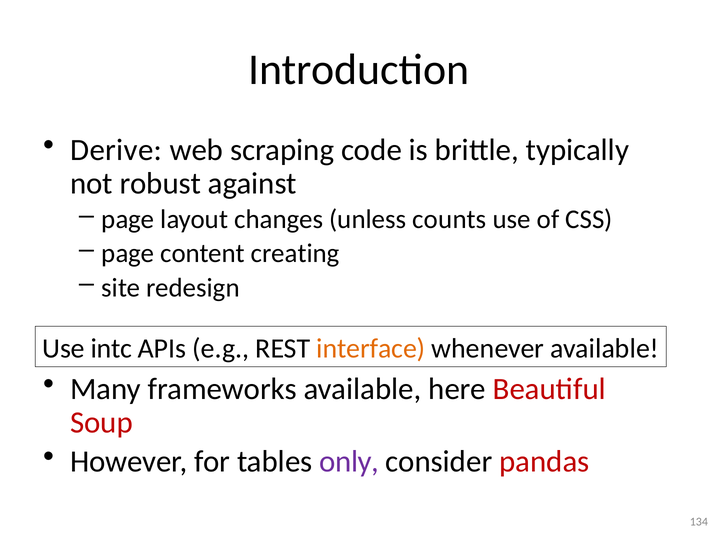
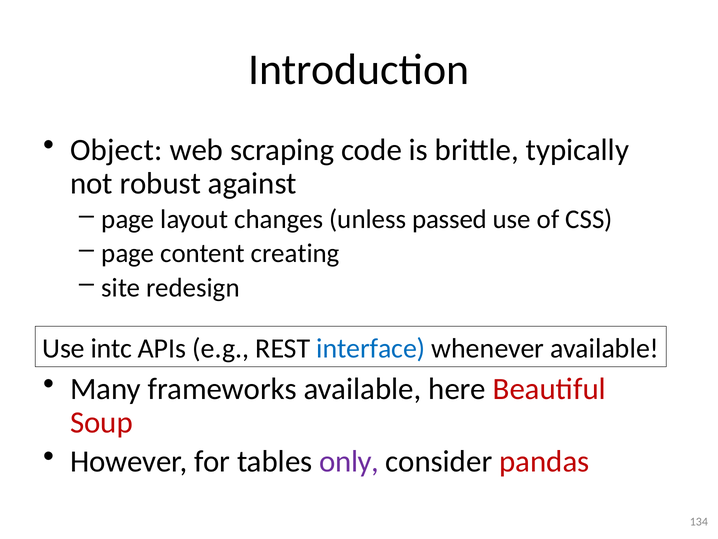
Derive: Derive -> Object
counts: counts -> passed
interface colour: orange -> blue
